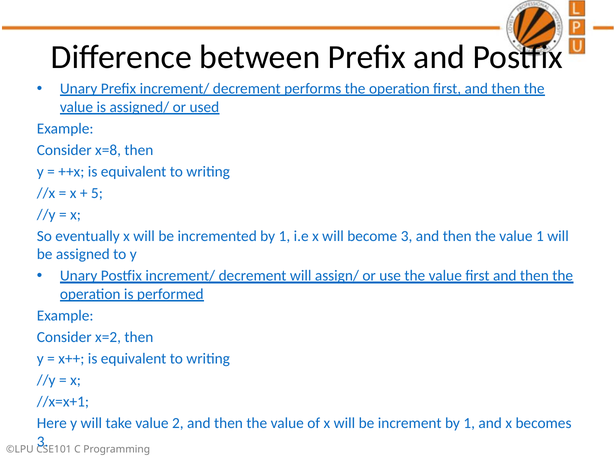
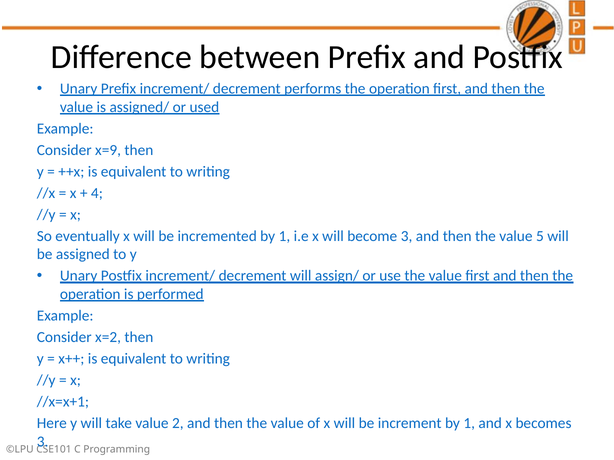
x=8: x=8 -> x=9
5: 5 -> 4
value 1: 1 -> 5
